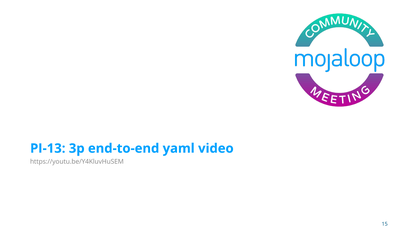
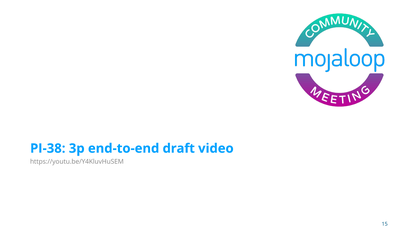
PI-13: PI-13 -> PI-38
yaml: yaml -> draft
